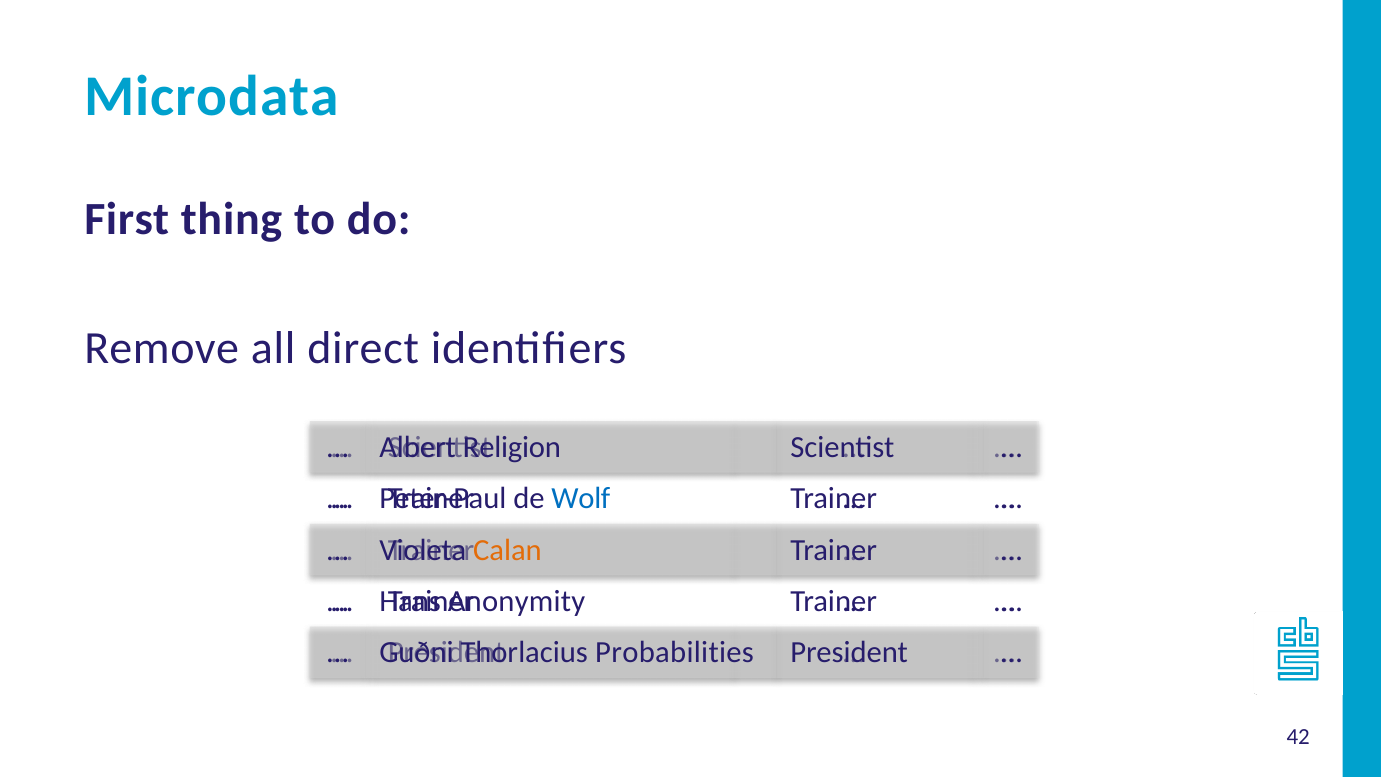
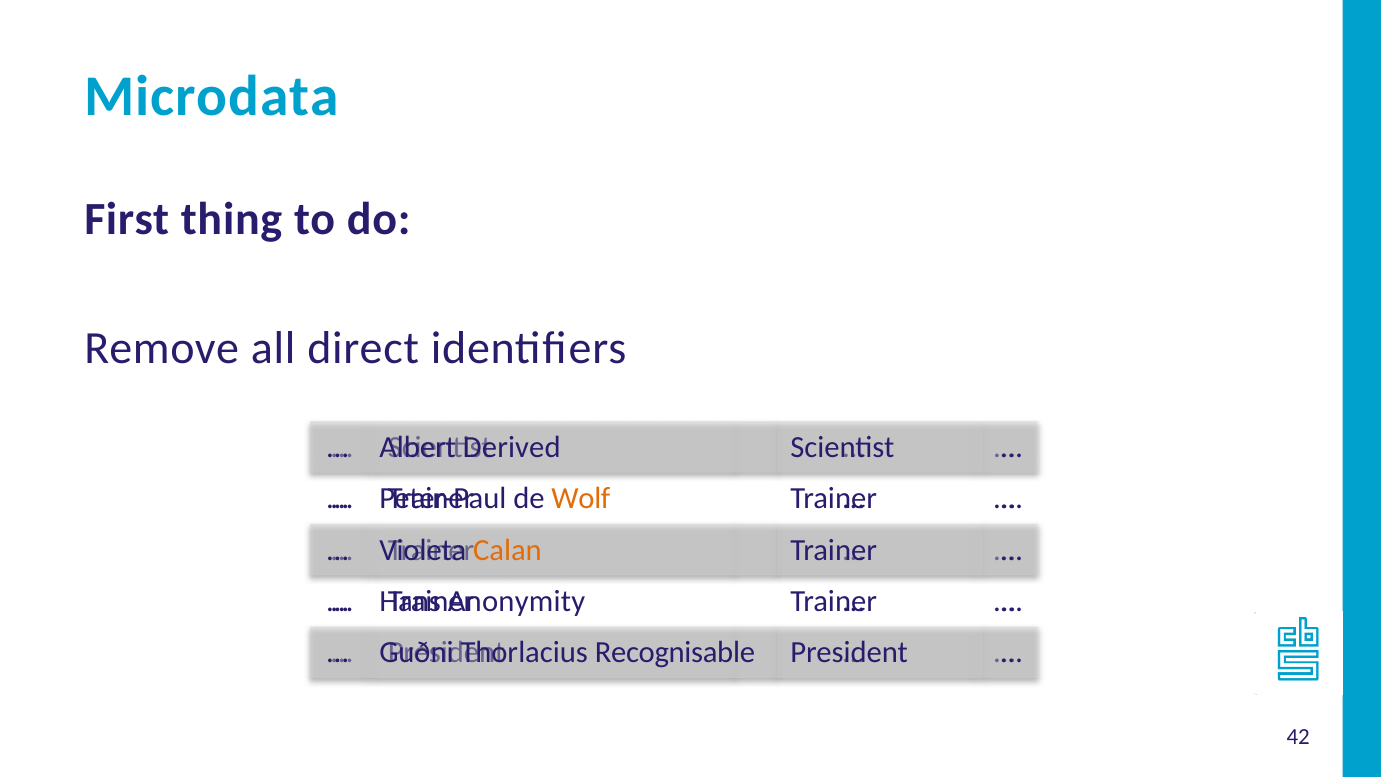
Religion: Religion -> Derived
Wolf colour: blue -> orange
Probabilities: Probabilities -> Recognisable
